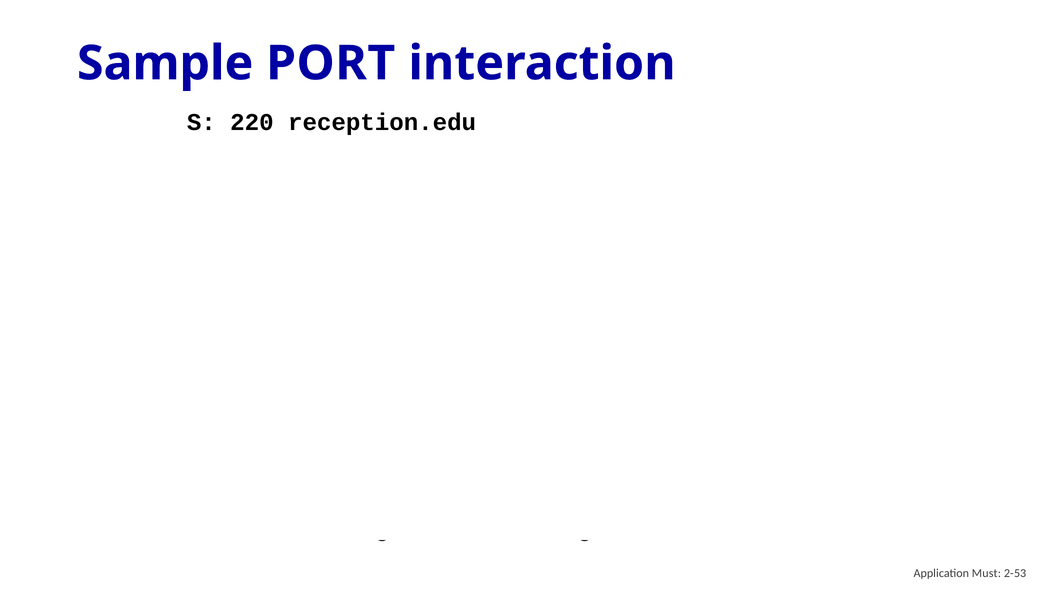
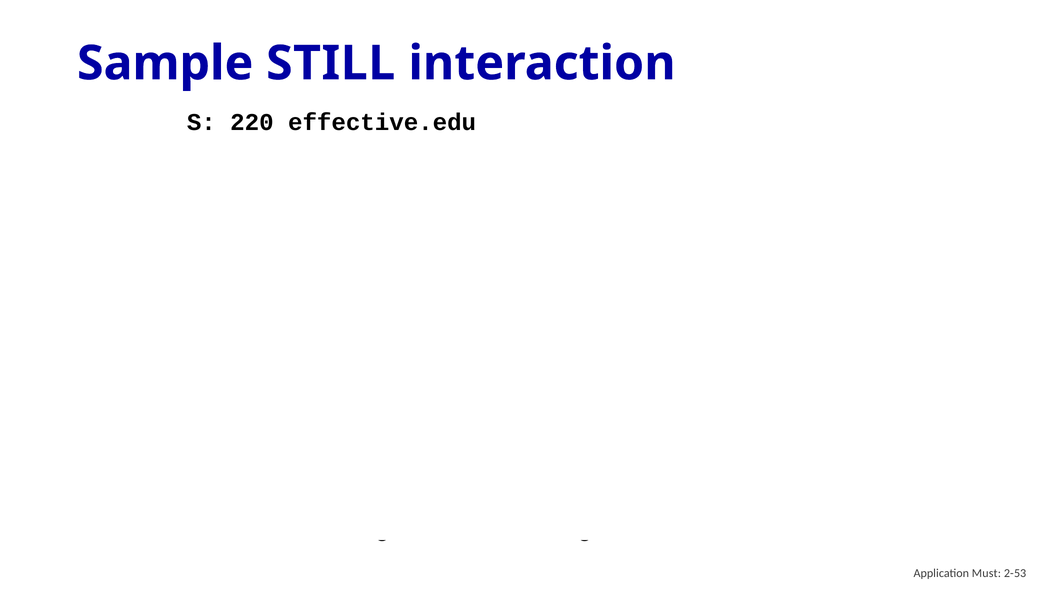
PORT: PORT -> STILL
reception.edu: reception.edu -> effective.edu
